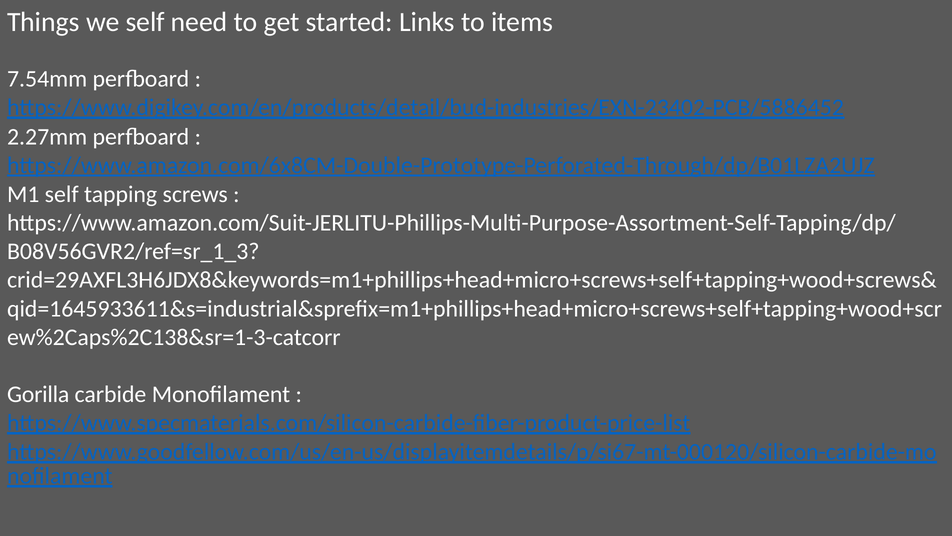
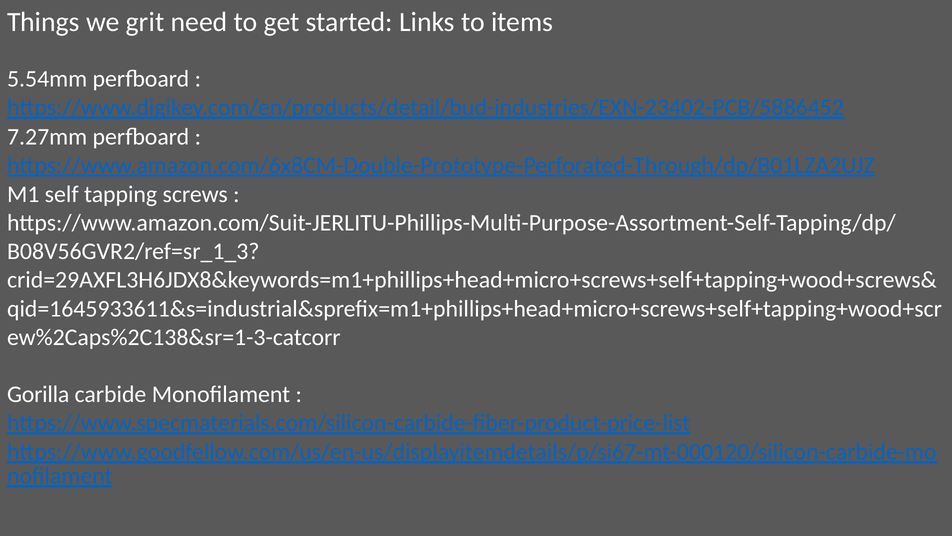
we self: self -> grit
7.54mm: 7.54mm -> 5.54mm
2.27mm: 2.27mm -> 7.27mm
